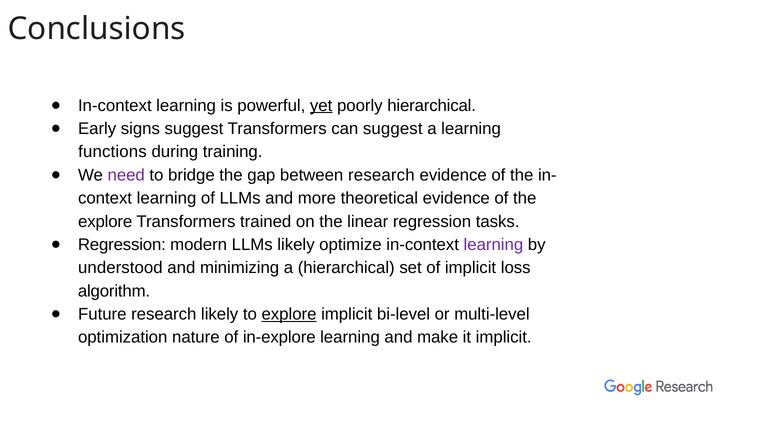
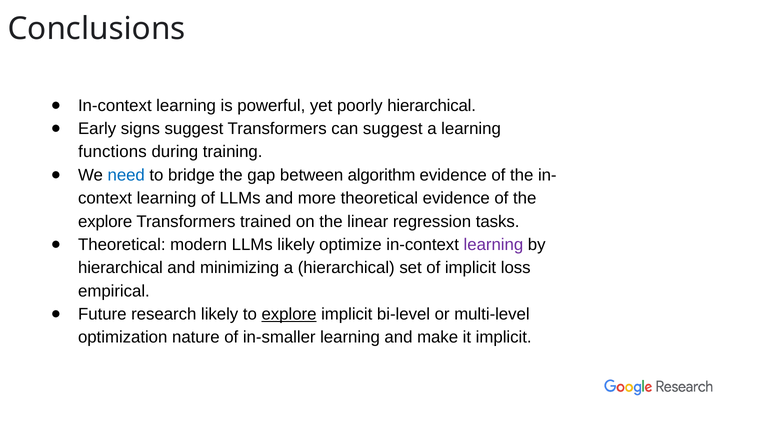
yet underline: present -> none
need colour: purple -> blue
between research: research -> algorithm
Regression at (122, 245): Regression -> Theoretical
understood at (120, 268): understood -> hierarchical
algorithm: algorithm -> empirical
in-explore: in-explore -> in-smaller
